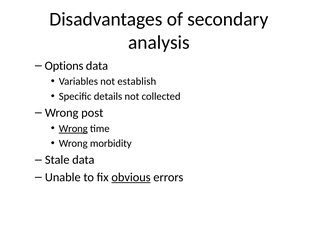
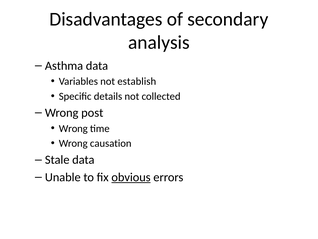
Options: Options -> Asthma
Wrong at (73, 128) underline: present -> none
morbidity: morbidity -> causation
